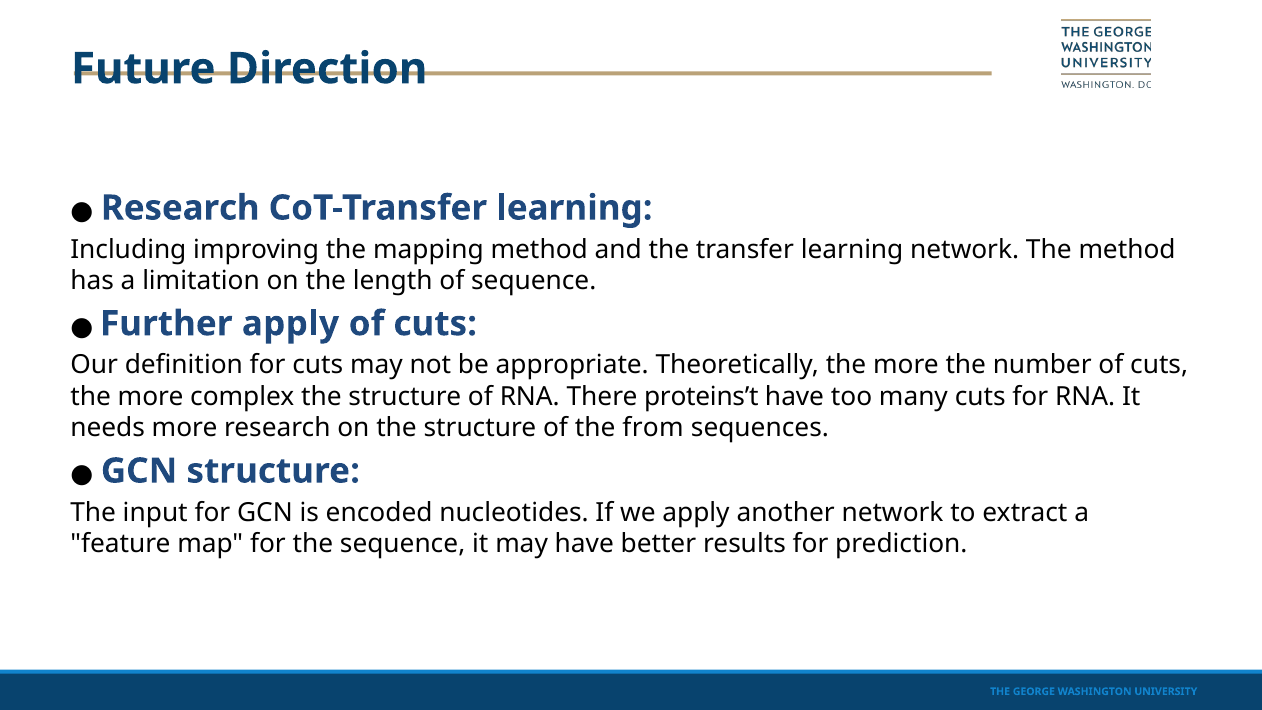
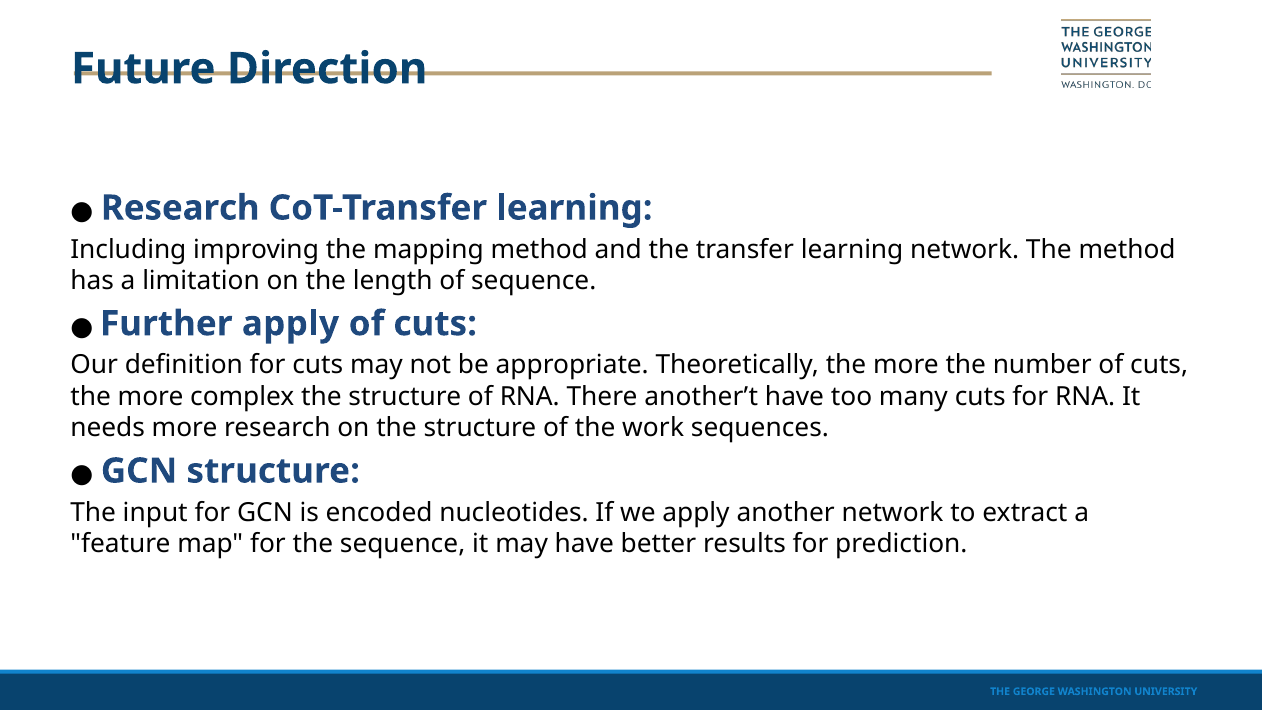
proteins’t: proteins’t -> another’t
from: from -> work
